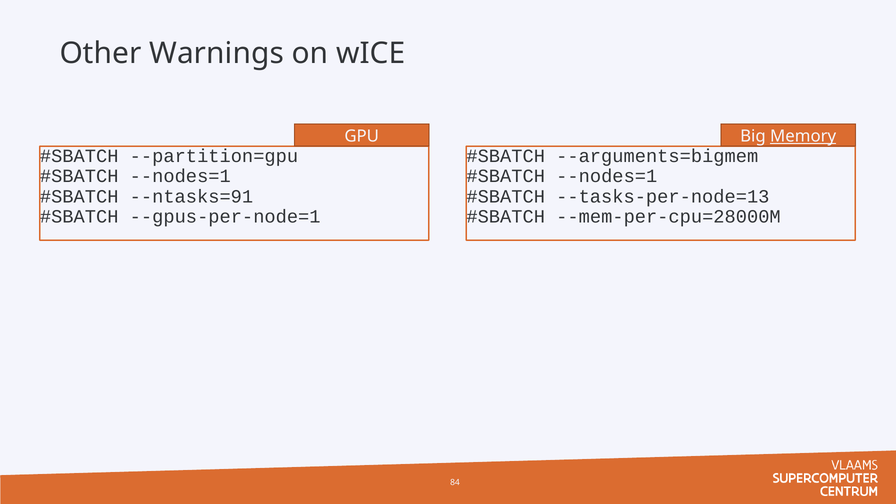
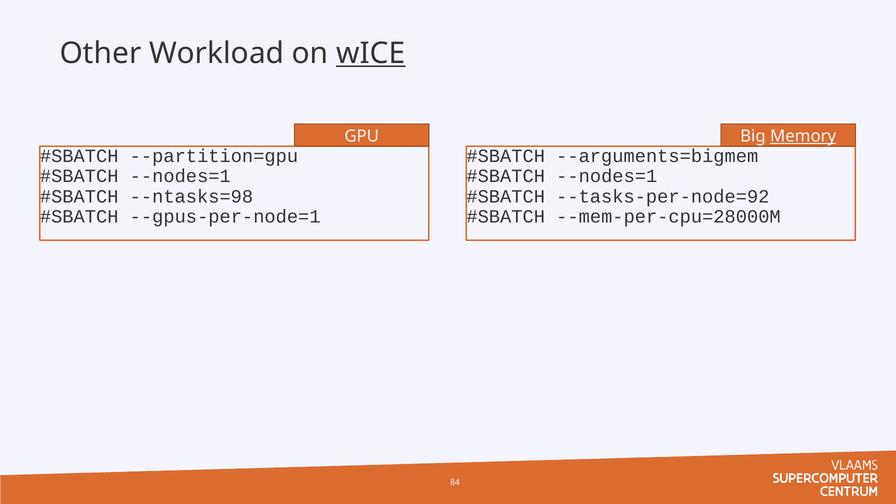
Warnings: Warnings -> Workload
wICE underline: none -> present
--ntasks=91: --ntasks=91 -> --ntasks=98
--tasks-per-node=13: --tasks-per-node=13 -> --tasks-per-node=92
